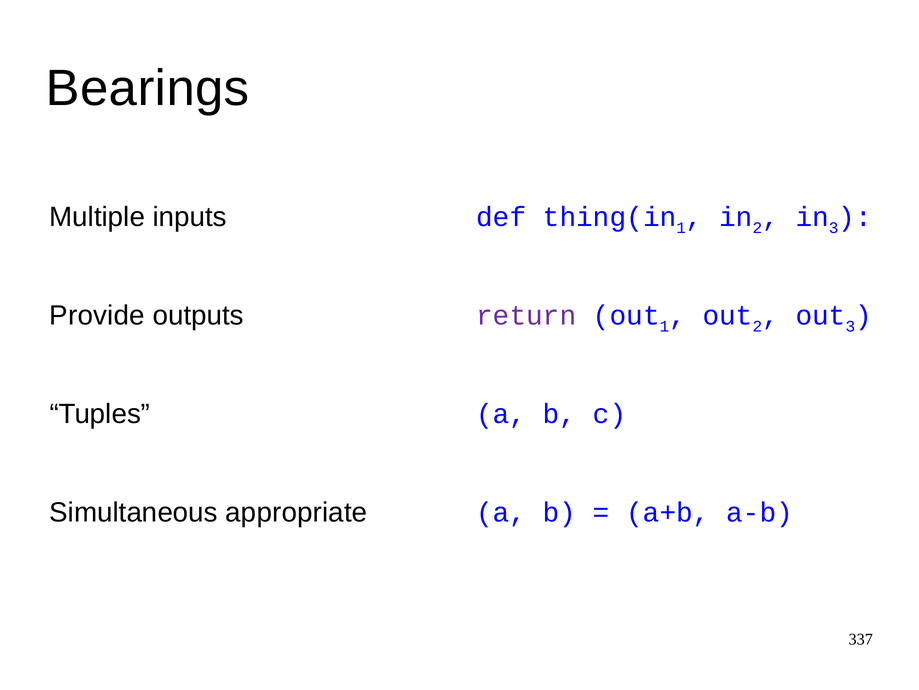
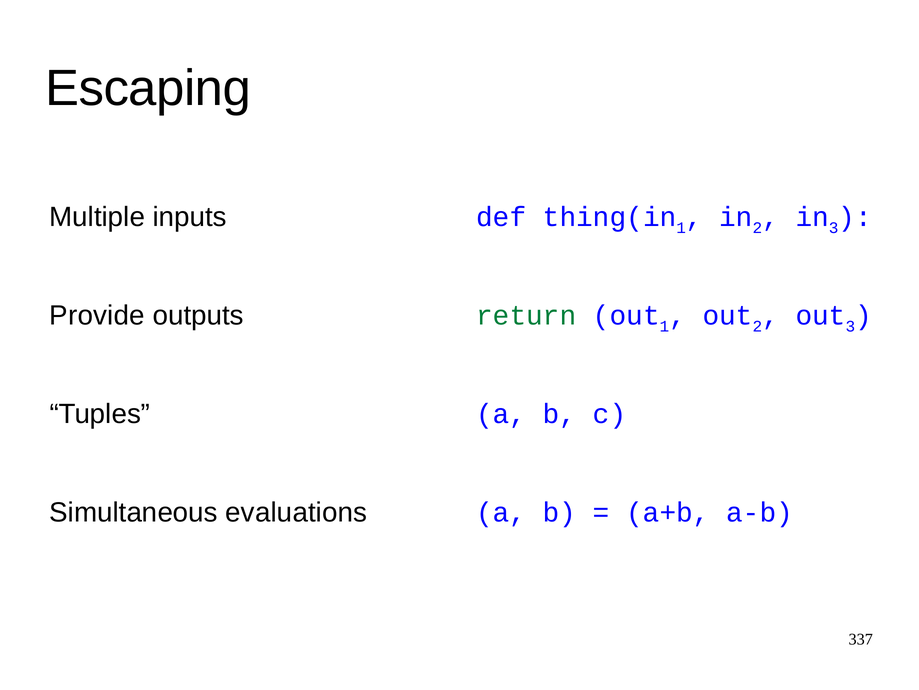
Bearings: Bearings -> Escaping
return colour: purple -> green
appropriate: appropriate -> evaluations
